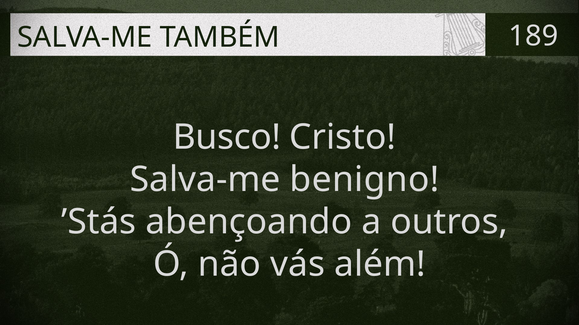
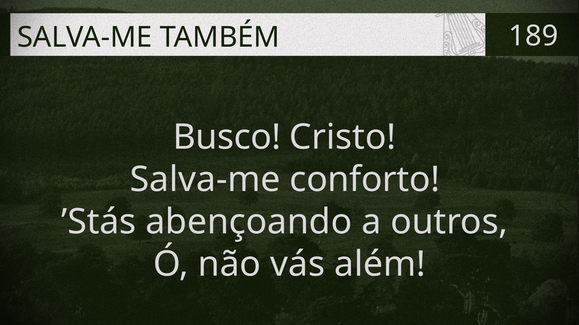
benigno: benigno -> conforto
